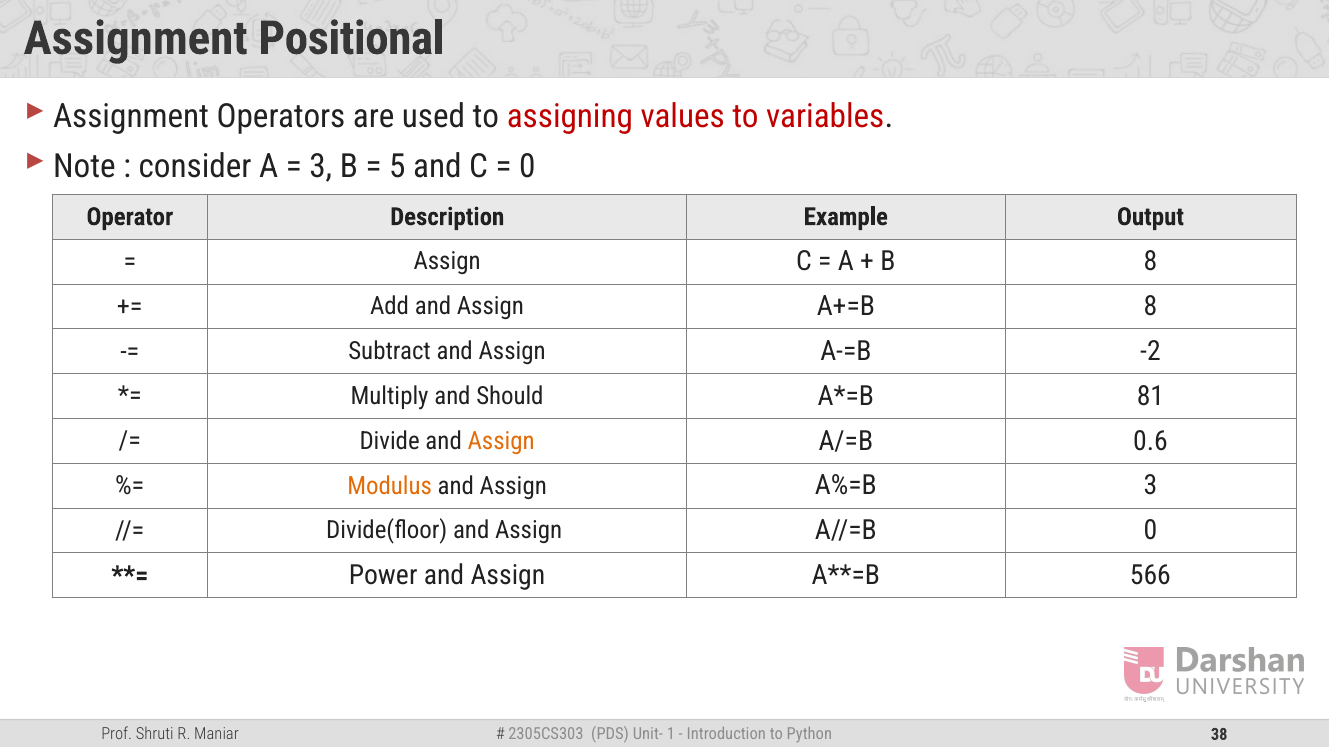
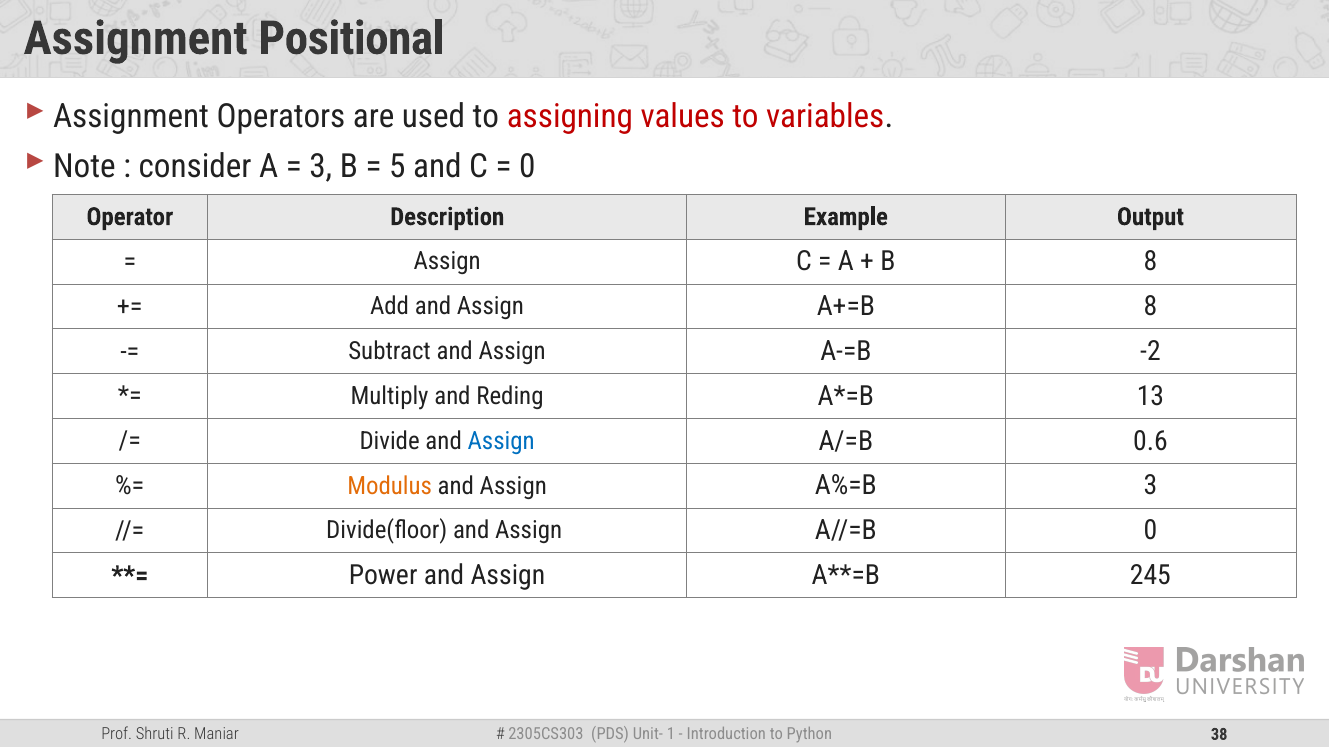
Should: Should -> Reding
81: 81 -> 13
Assign at (501, 441) colour: orange -> blue
566: 566 -> 245
